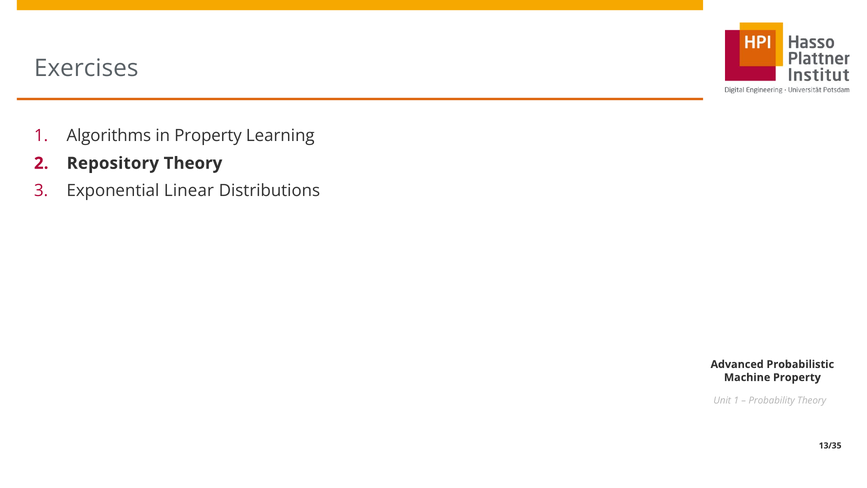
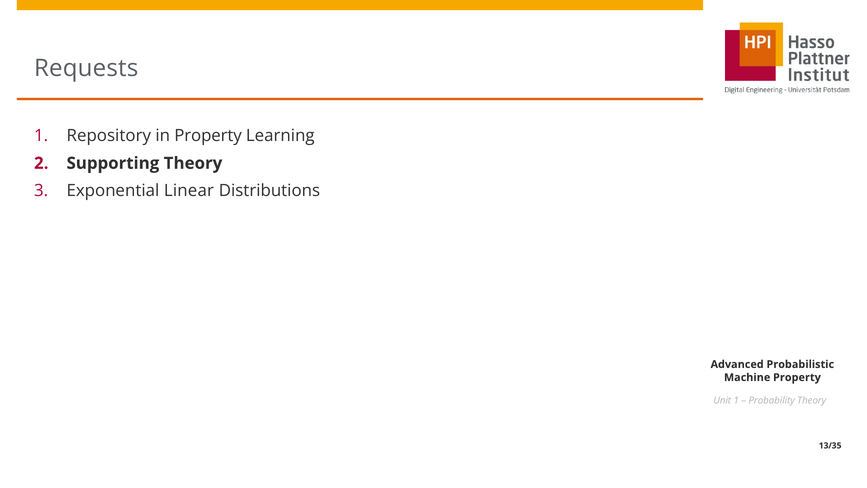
Exercises: Exercises -> Requests
Algorithms: Algorithms -> Repository
Repository: Repository -> Supporting
